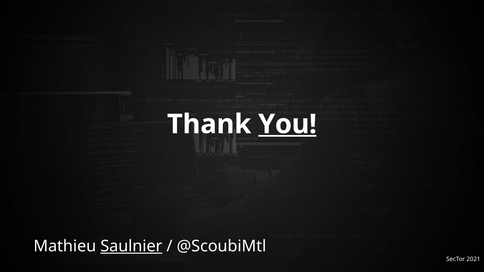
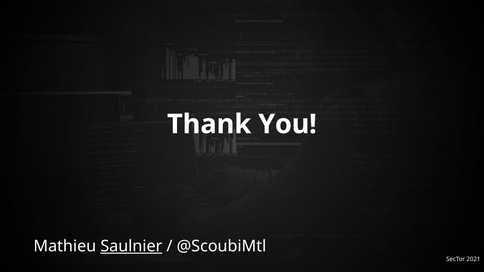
You underline: present -> none
